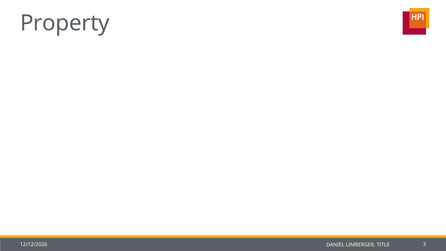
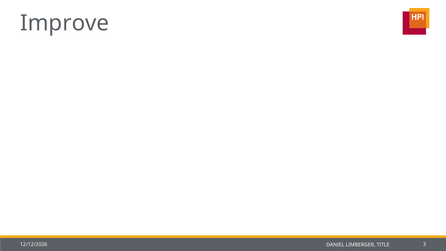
Property: Property -> Improve
